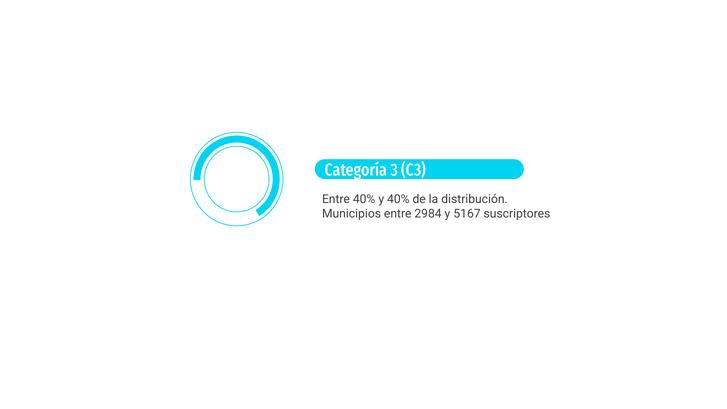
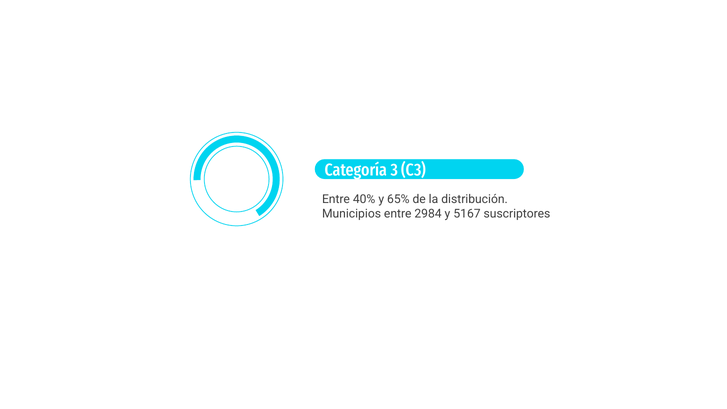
y 40%: 40% -> 65%
